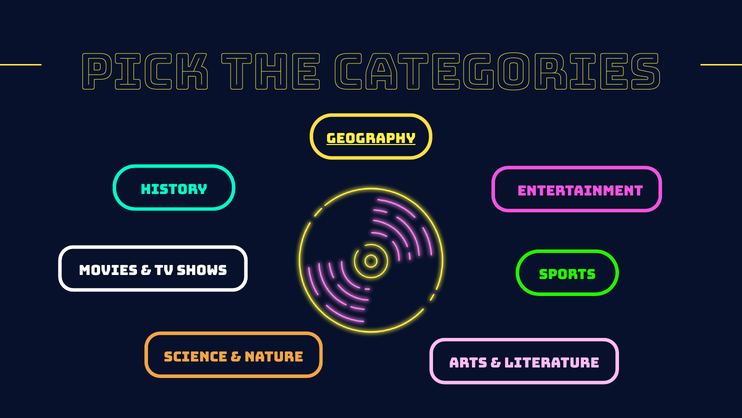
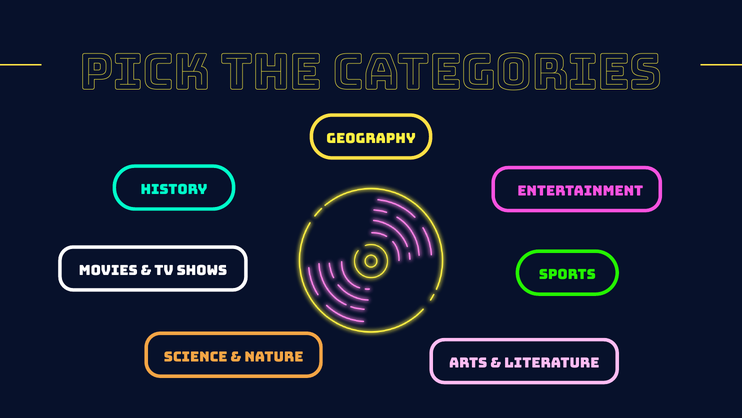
Geography underline: present -> none
